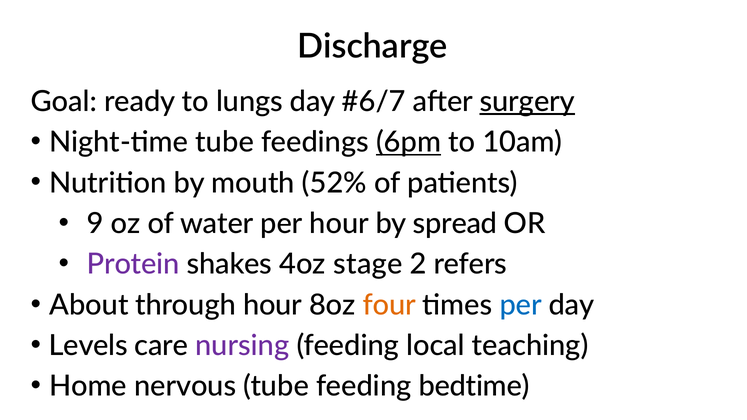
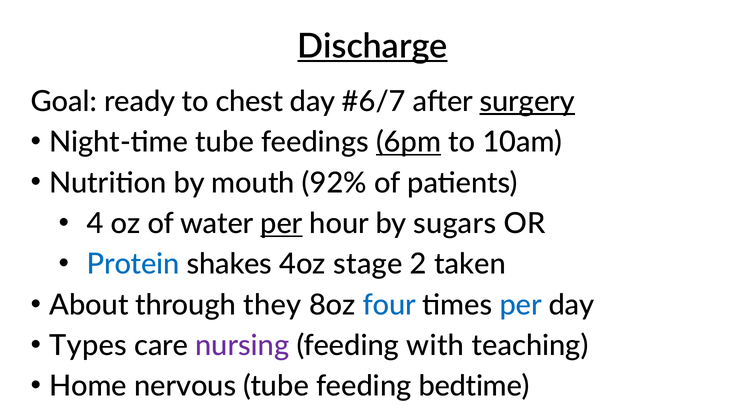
Discharge underline: none -> present
lungs: lungs -> chest
52%: 52% -> 92%
9: 9 -> 4
per at (281, 224) underline: none -> present
spread: spread -> sugars
Protein colour: purple -> blue
refers: refers -> taken
through hour: hour -> they
four colour: orange -> blue
Levels: Levels -> Types
local: local -> with
